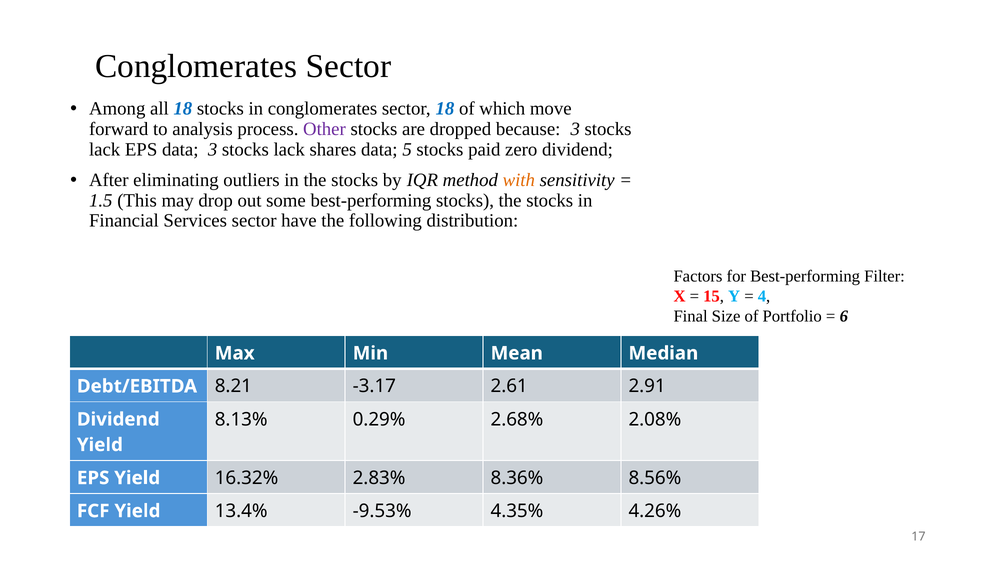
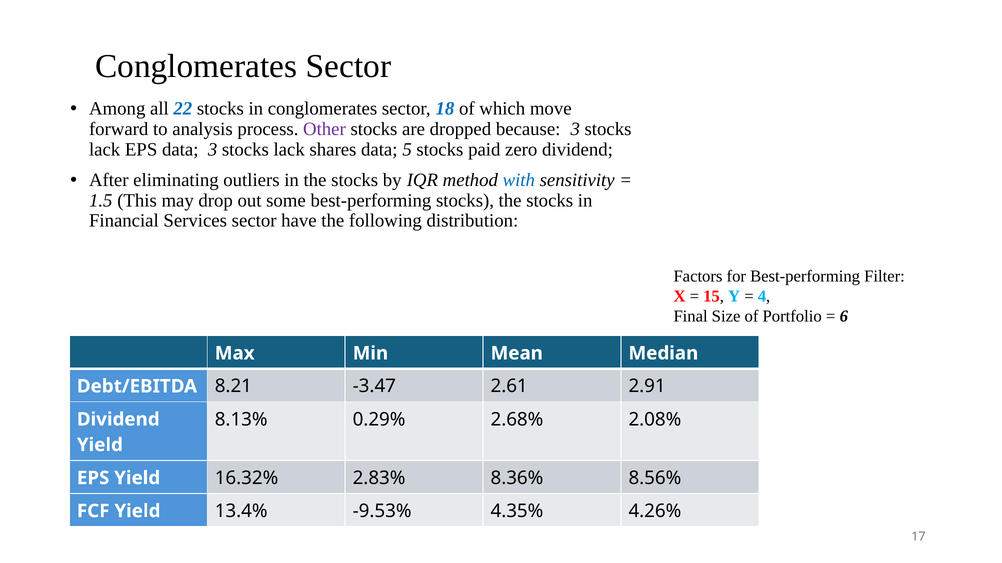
all 18: 18 -> 22
with colour: orange -> blue
-3.17: -3.17 -> -3.47
